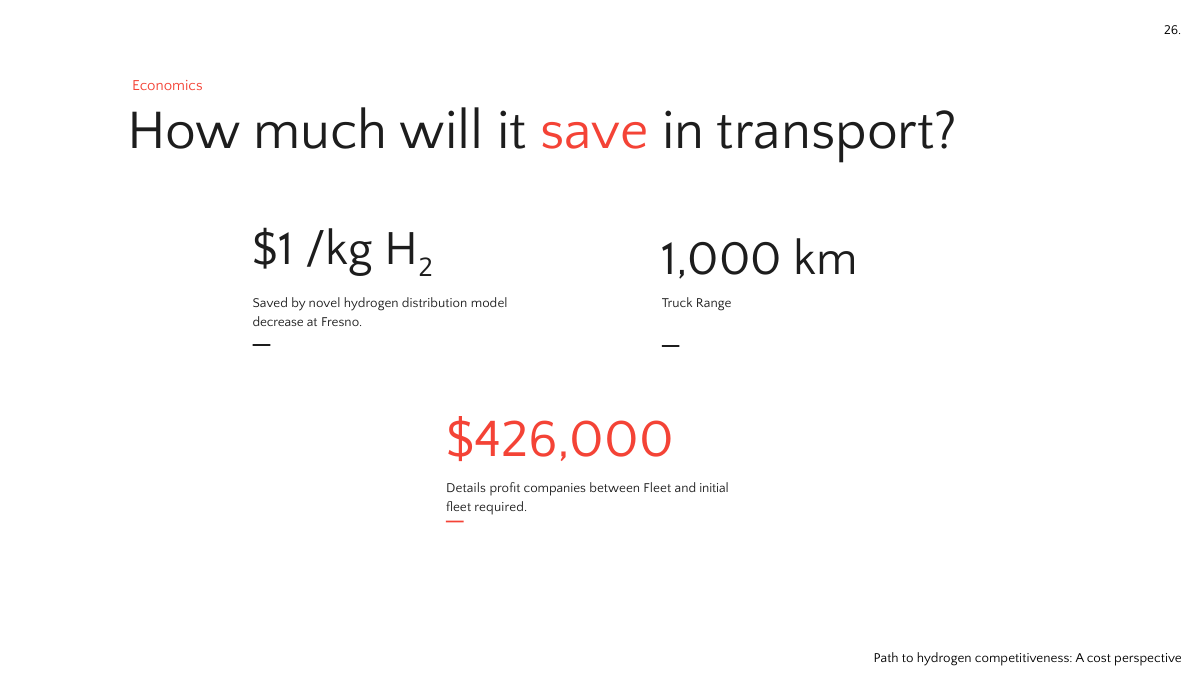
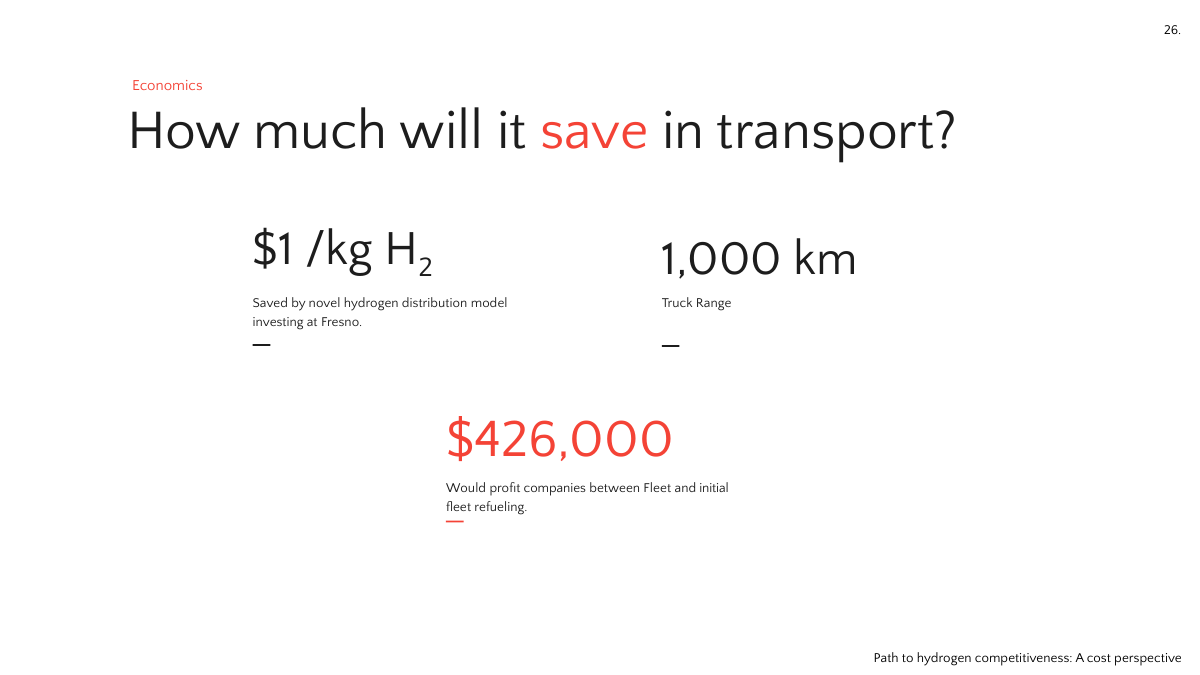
decrease: decrease -> investing
Details: Details -> Would
required: required -> refueling
